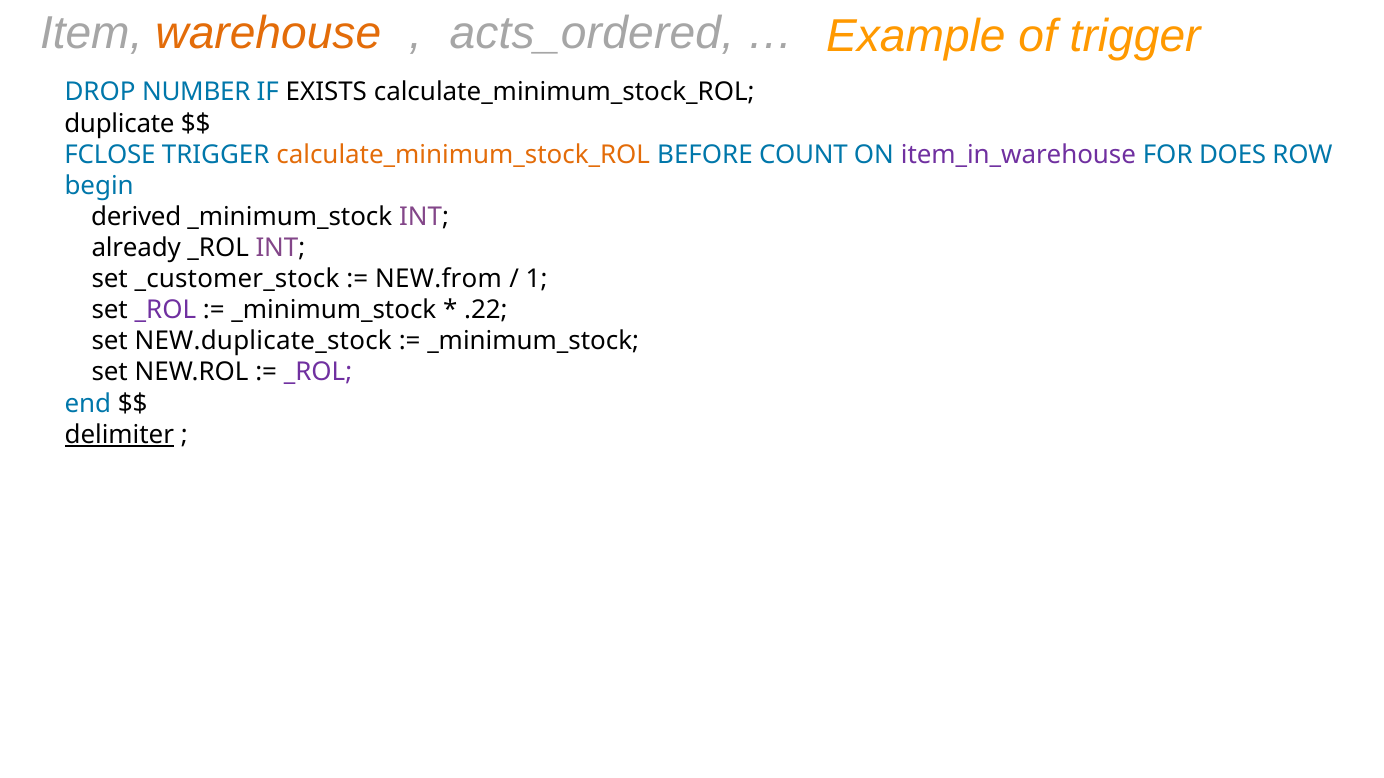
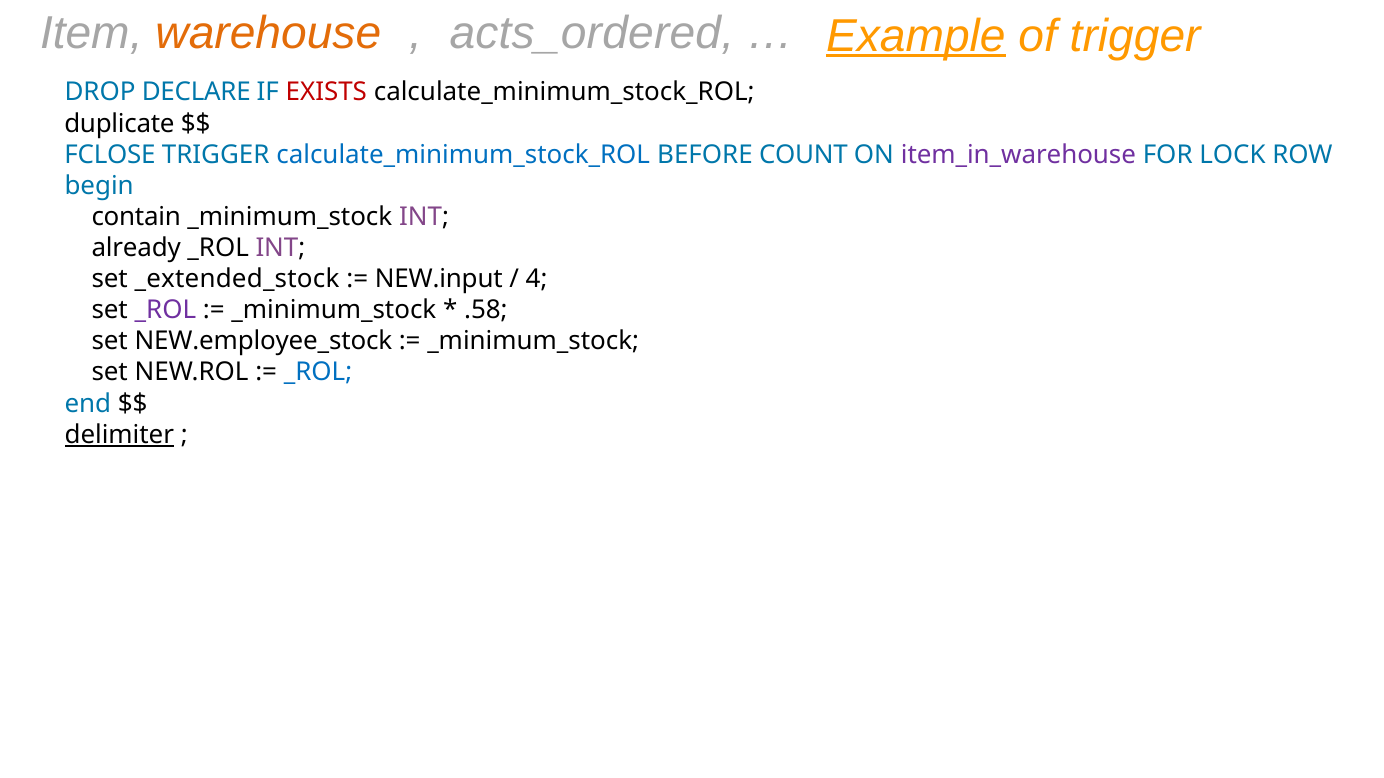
Example underline: none -> present
NUMBER: NUMBER -> DECLARE
EXISTS colour: black -> red
calculate_minimum_stock_ROL at (463, 155) colour: orange -> blue
DOES: DOES -> LOCK
derived: derived -> contain
_customer_stock: _customer_stock -> _extended_stock
NEW.from: NEW.from -> NEW.input
1: 1 -> 4
.22: .22 -> .58
NEW.duplicate_stock: NEW.duplicate_stock -> NEW.employee_stock
_ROL at (318, 373) colour: purple -> blue
